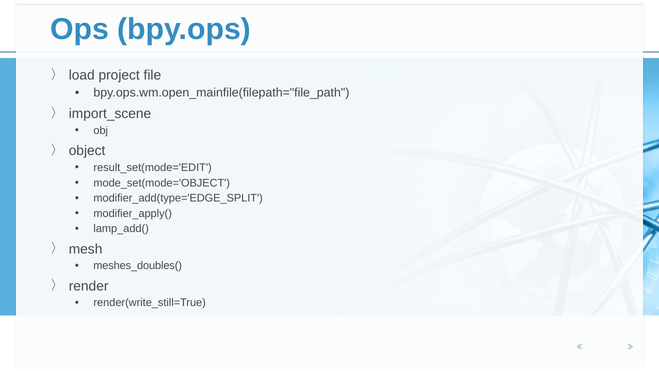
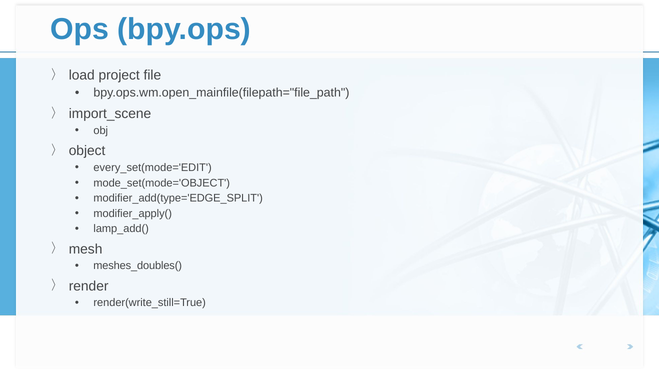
result_set(mode='EDIT: result_set(mode='EDIT -> every_set(mode='EDIT
